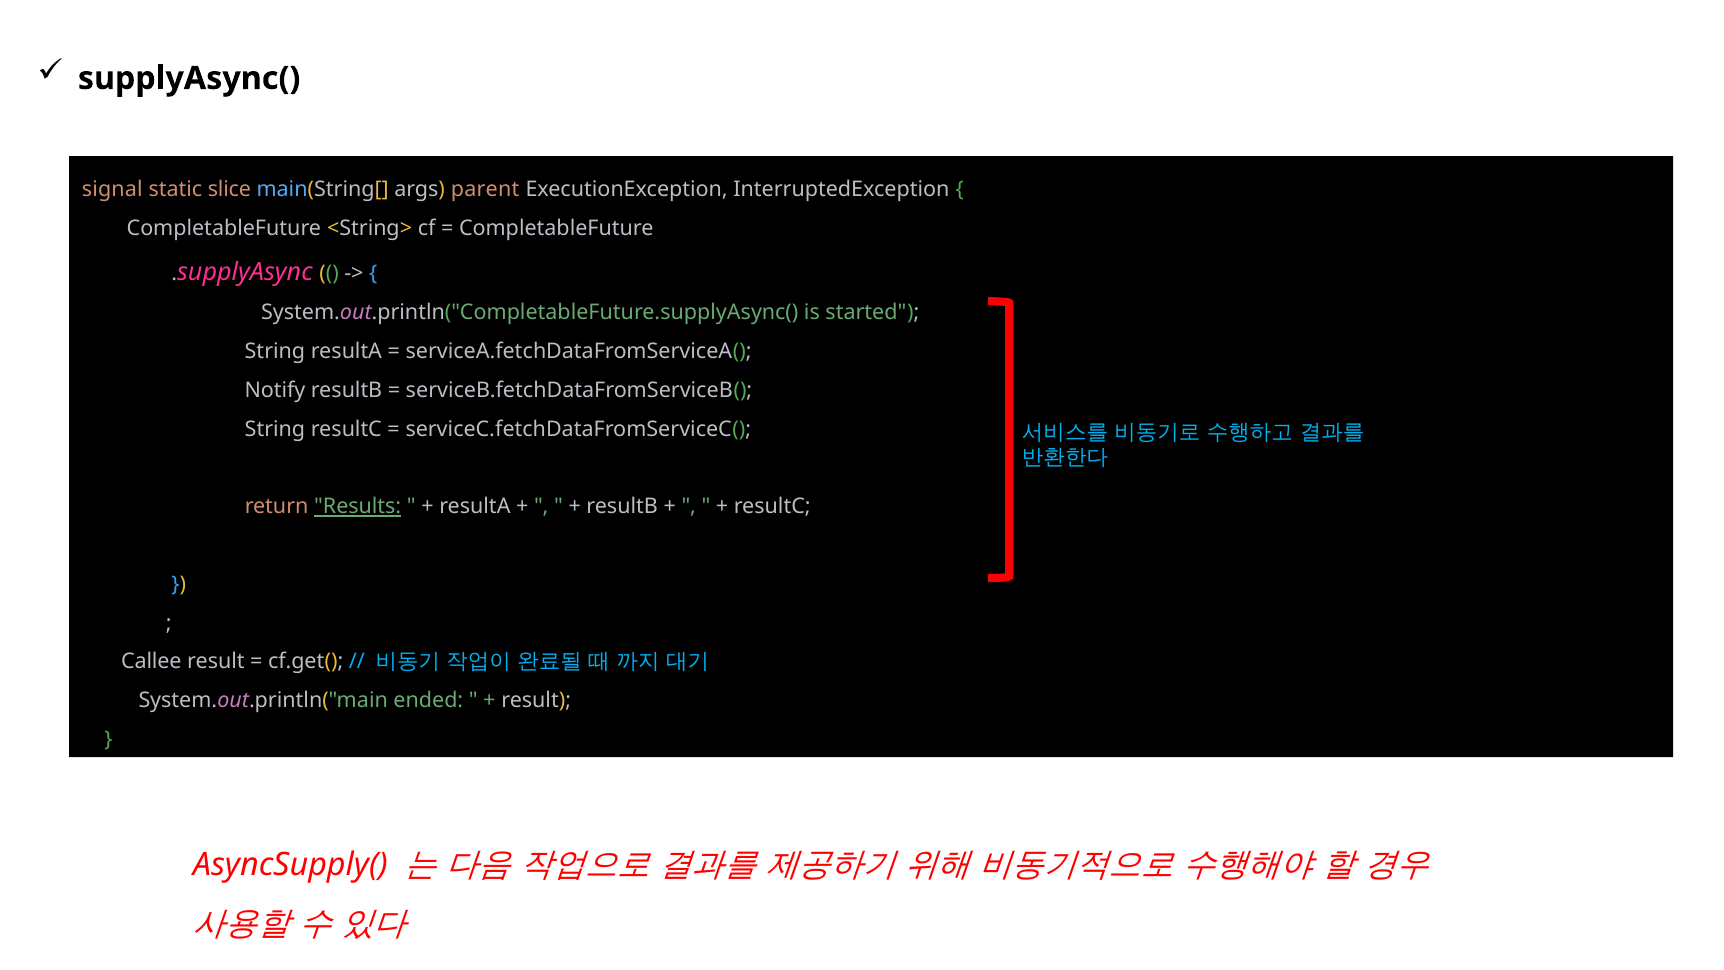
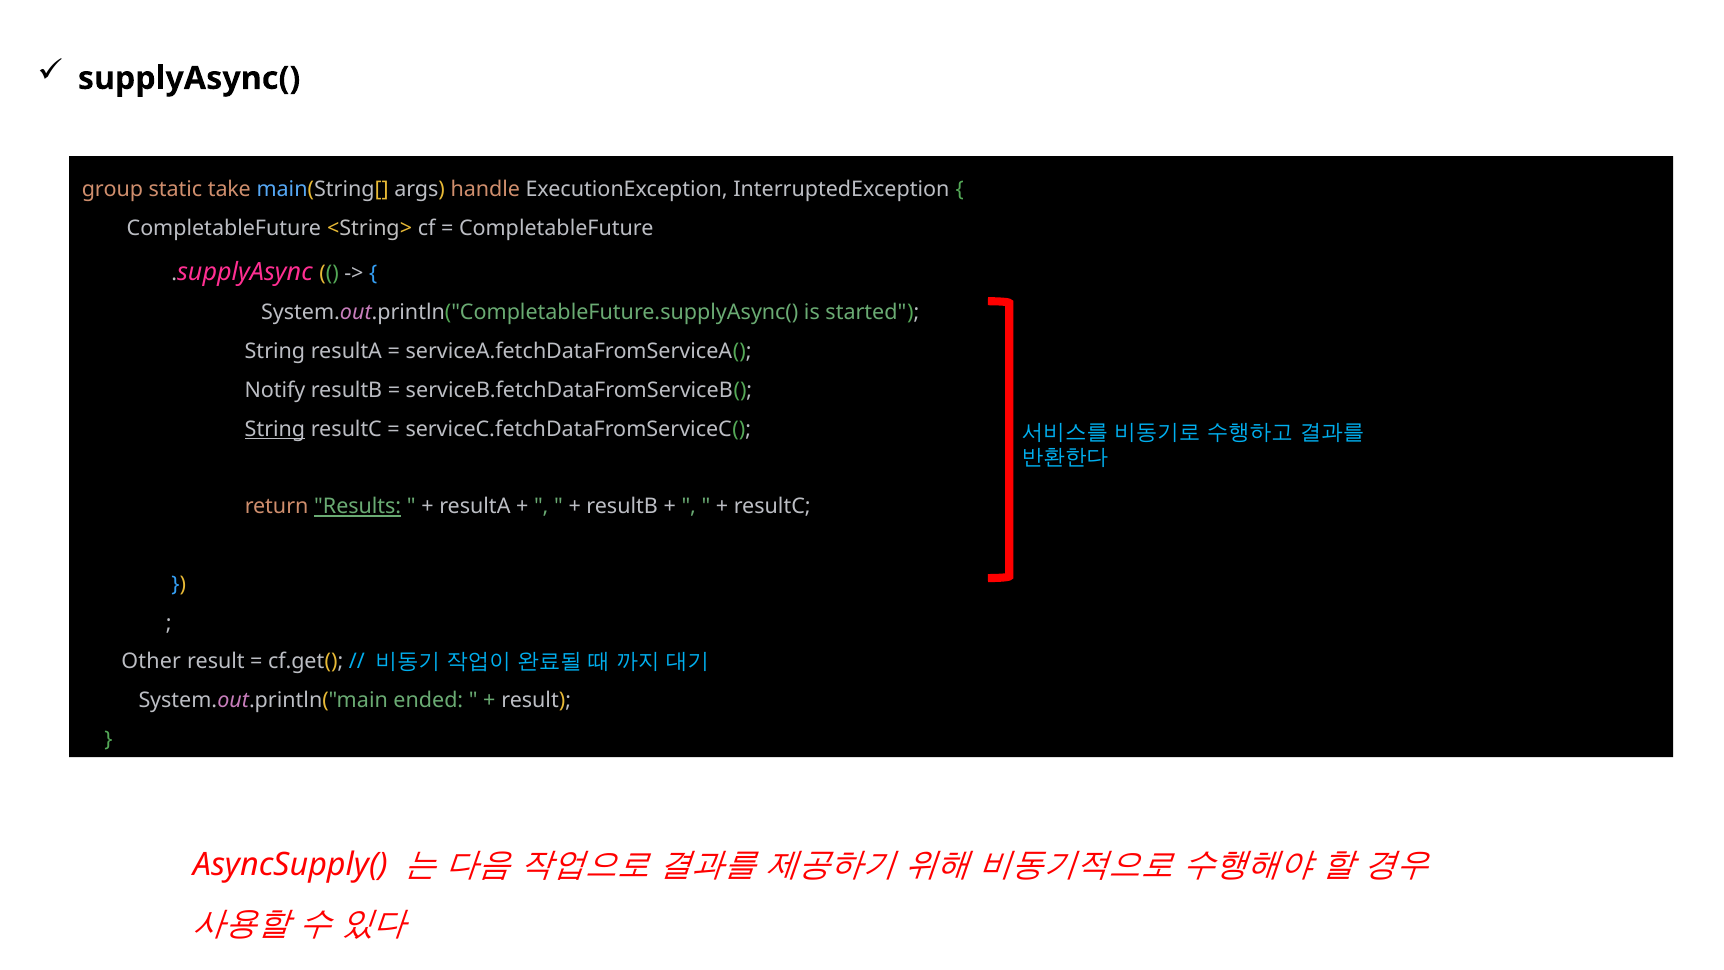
signal: signal -> group
slice: slice -> take
parent: parent -> handle
String at (275, 429) underline: none -> present
Callee: Callee -> Other
